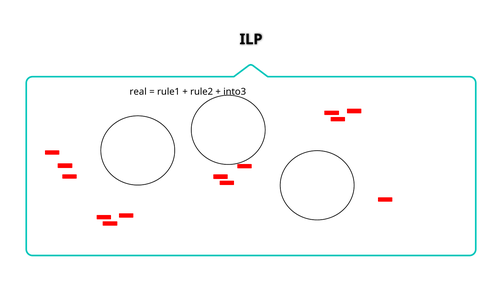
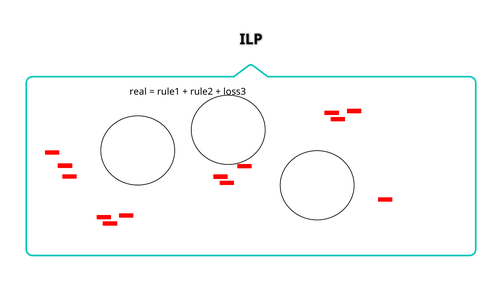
into3: into3 -> loss3
